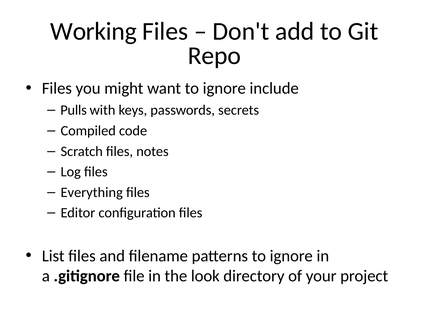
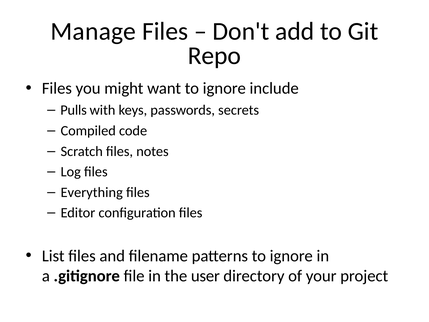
Working: Working -> Manage
look: look -> user
